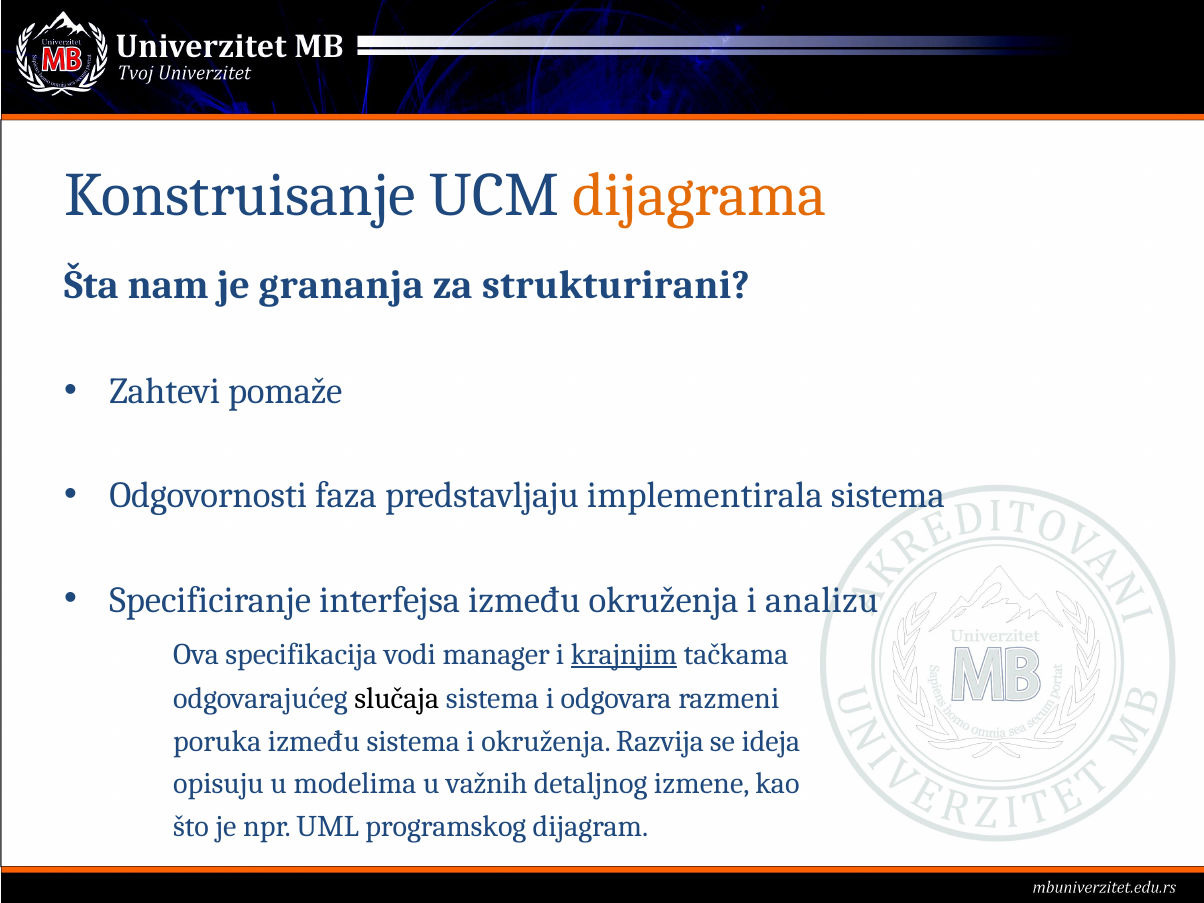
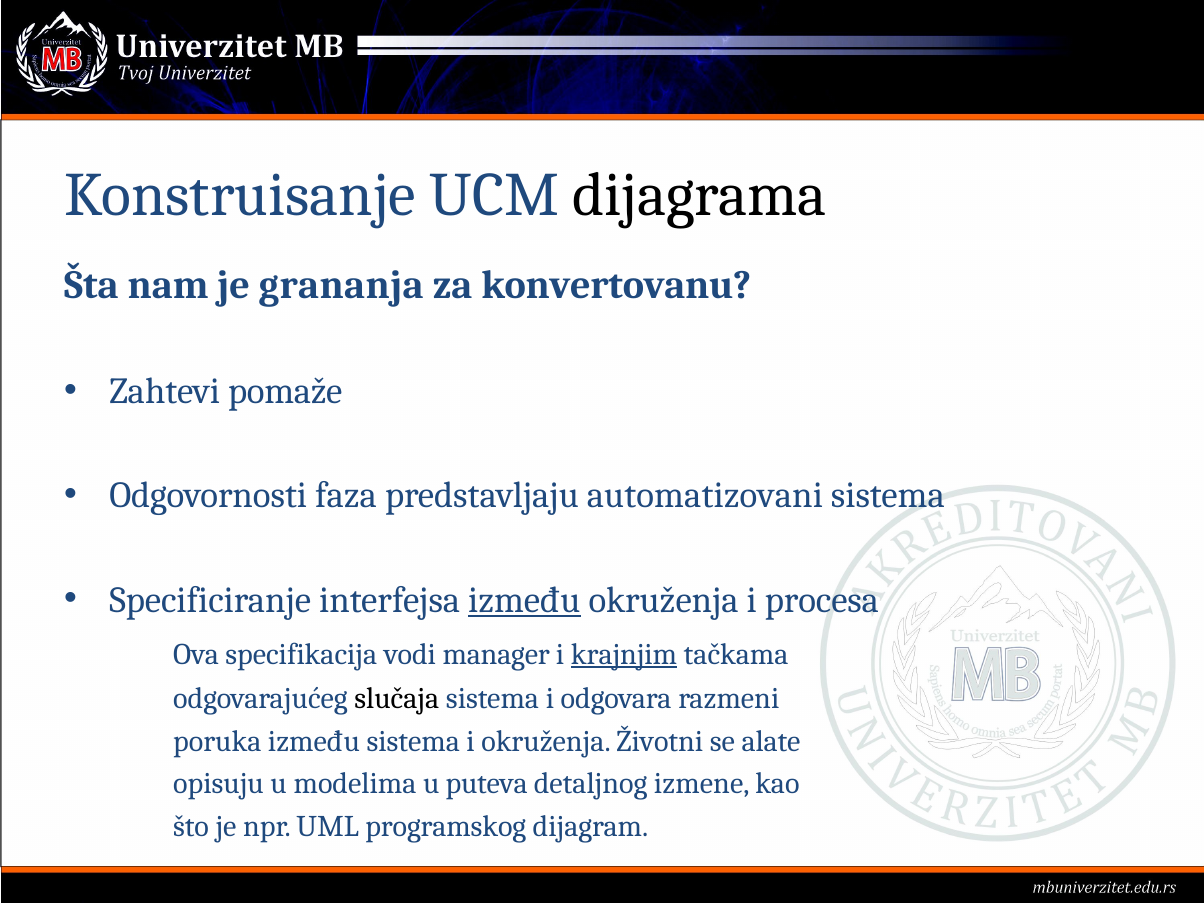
dijagrama colour: orange -> black
strukturirani: strukturirani -> konvertovanu
implementirala: implementirala -> automatizovani
između at (524, 600) underline: none -> present
analizu: analizu -> procesa
Razvija: Razvija -> Životni
ideja: ideja -> alate
važnih: važnih -> puteva
